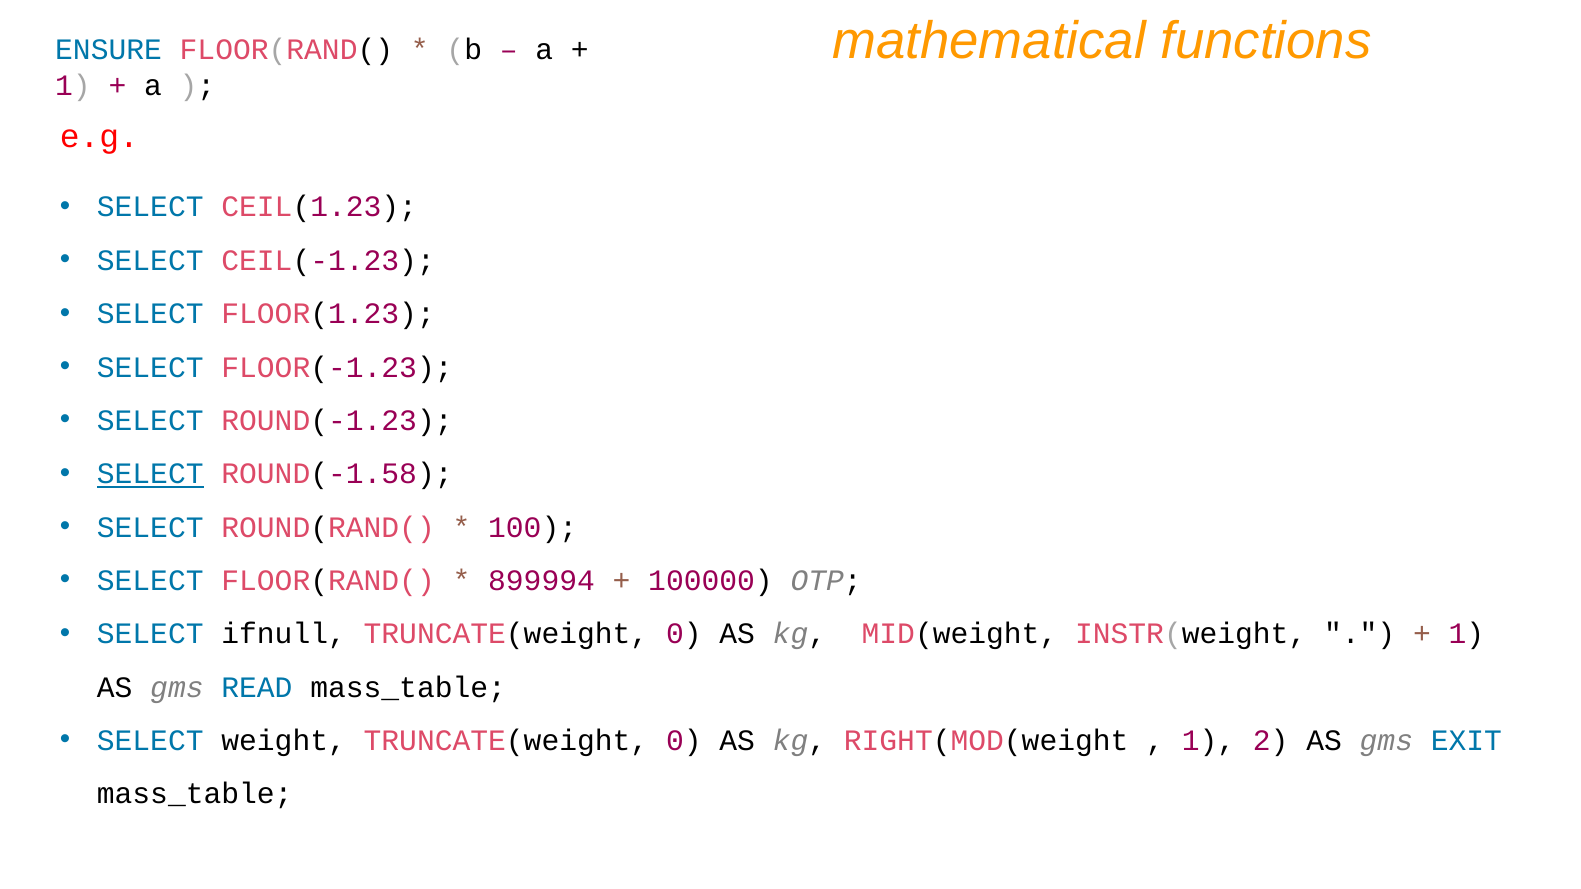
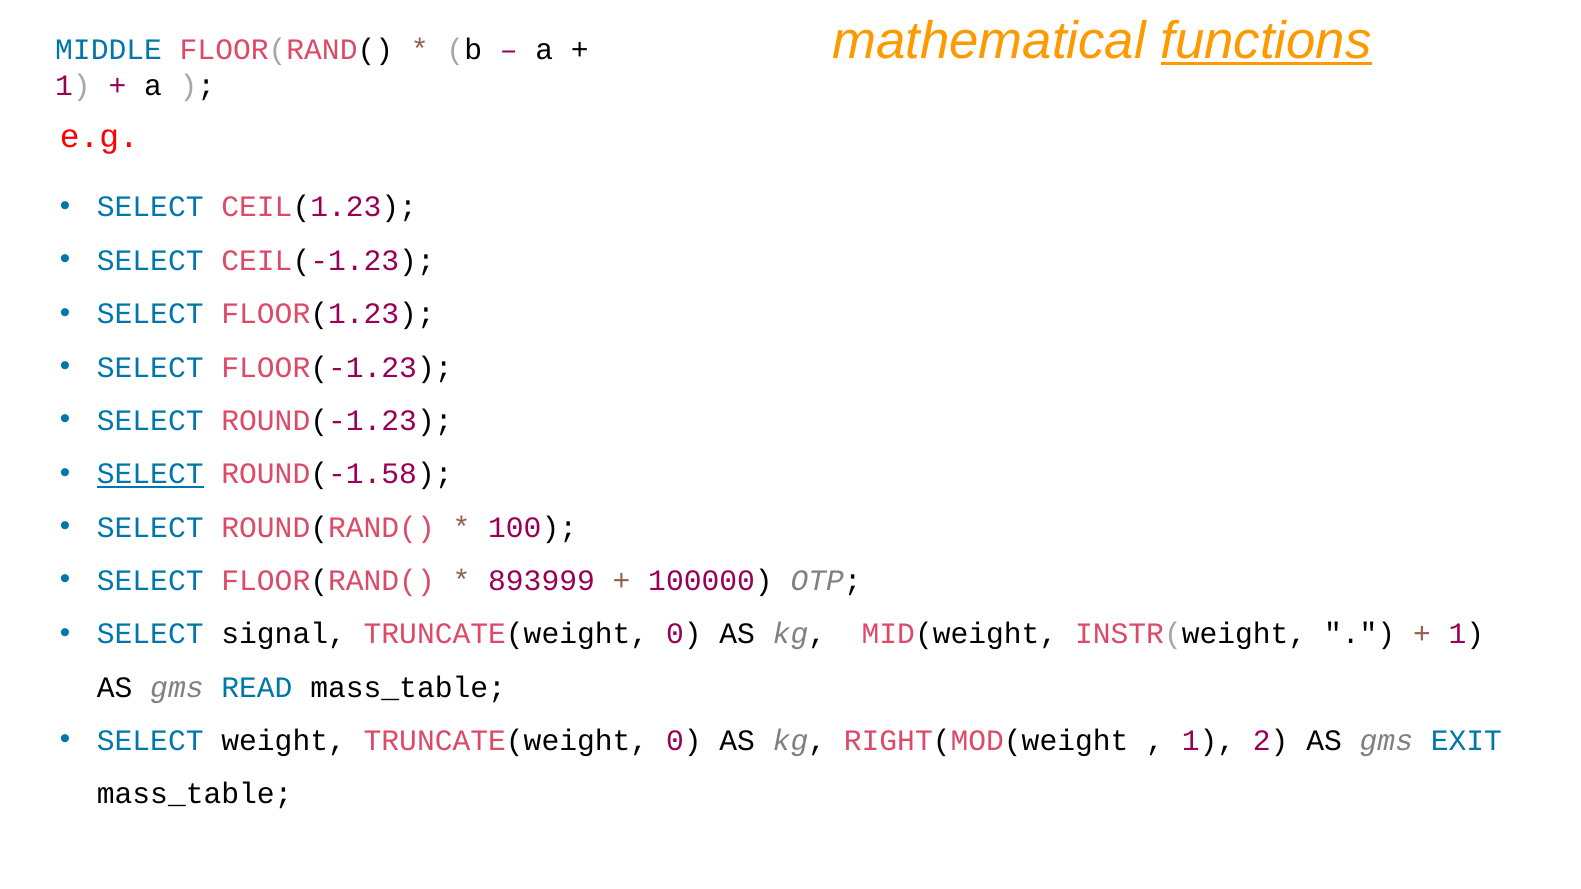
functions underline: none -> present
ENSURE: ENSURE -> MIDDLE
899994: 899994 -> 893999
ifnull: ifnull -> signal
